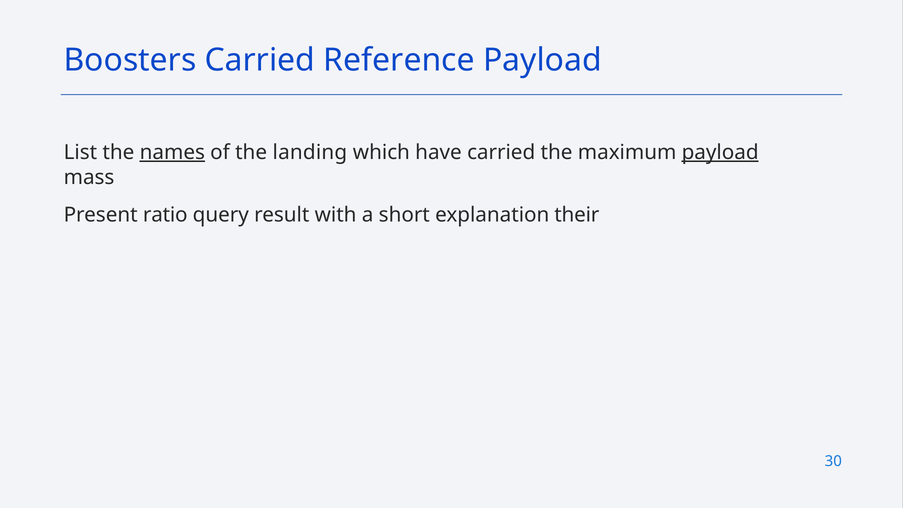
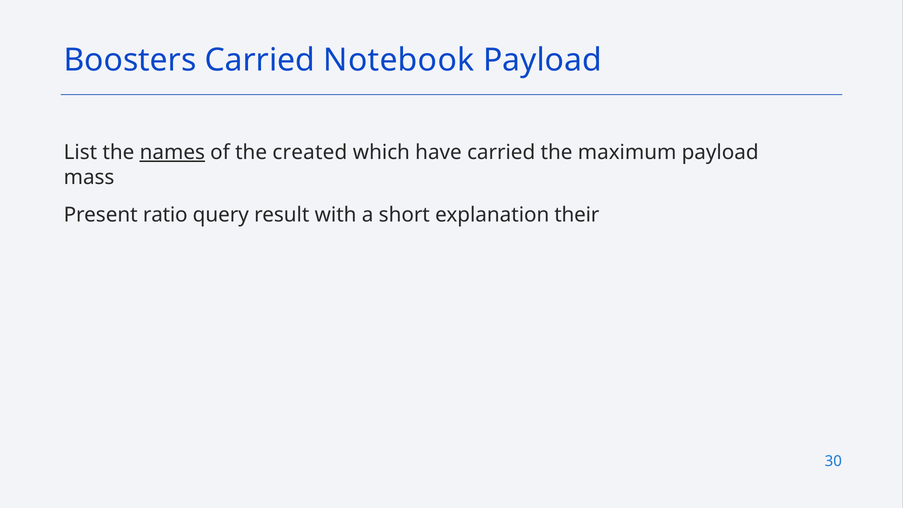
Reference: Reference -> Notebook
landing: landing -> created
payload at (720, 152) underline: present -> none
